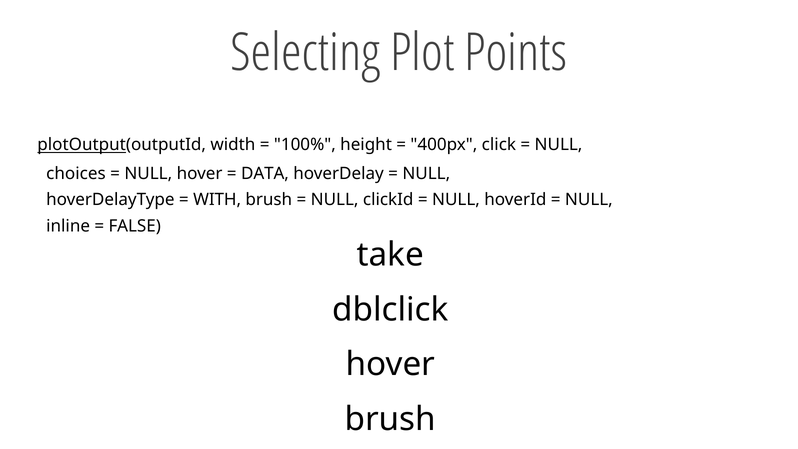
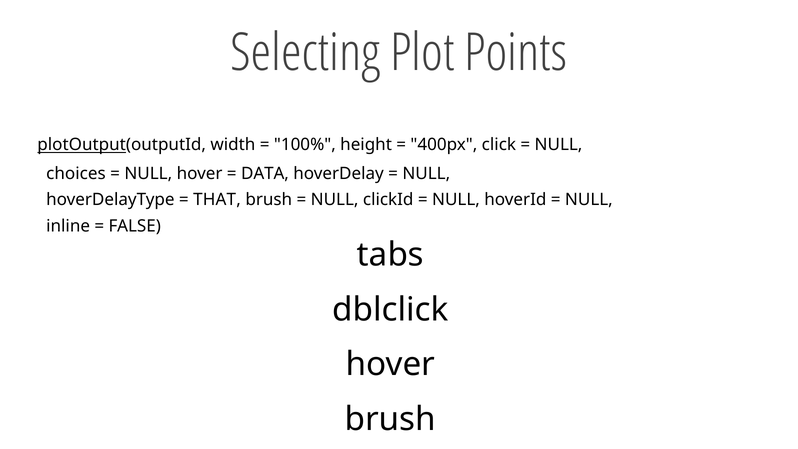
WITH: WITH -> THAT
take: take -> tabs
